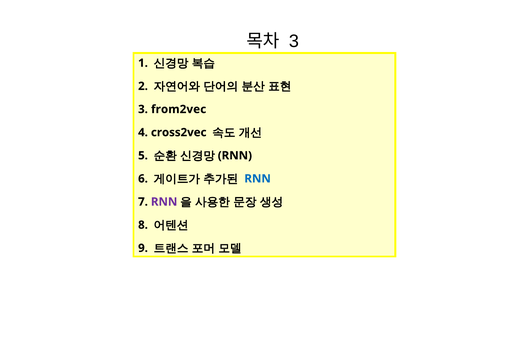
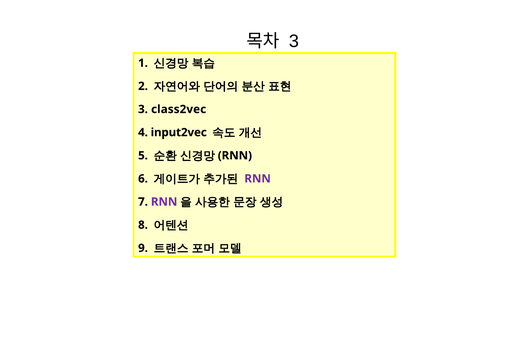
from2vec: from2vec -> class2vec
cross2vec: cross2vec -> input2vec
RNN at (258, 179) colour: blue -> purple
